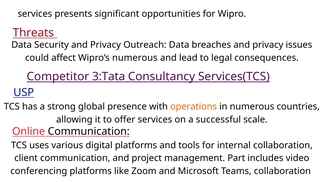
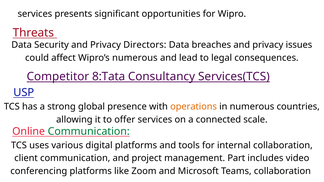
Outreach: Outreach -> Directors
3:Tata: 3:Tata -> 8:Tata
successful: successful -> connected
Communication at (89, 132) colour: black -> green
